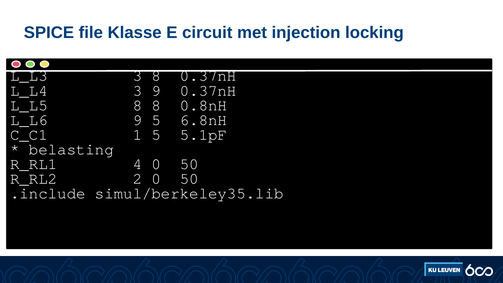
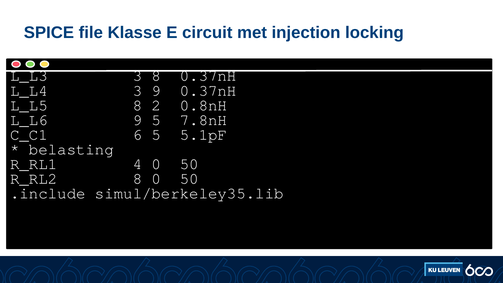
8 8: 8 -> 2
6.8nH: 6.8nH -> 7.8nH
1: 1 -> 6
R_RL2 2: 2 -> 8
